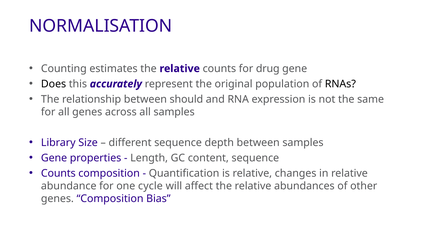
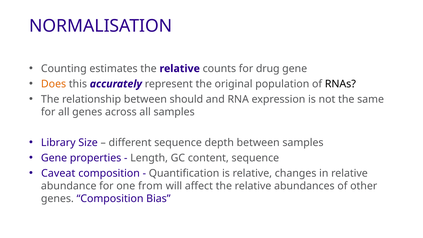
Does colour: black -> orange
Counts at (58, 173): Counts -> Caveat
cycle: cycle -> from
